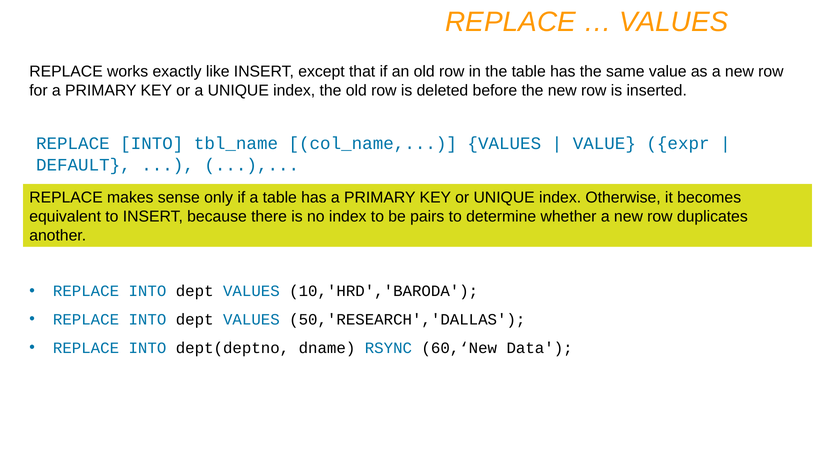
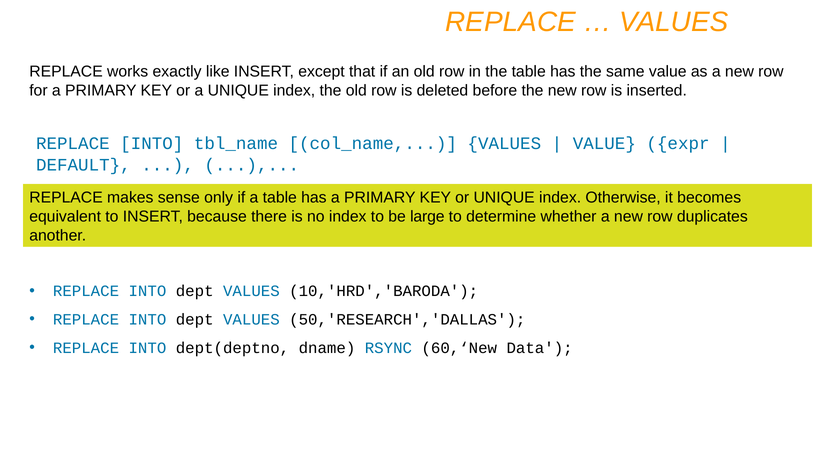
pairs: pairs -> large
